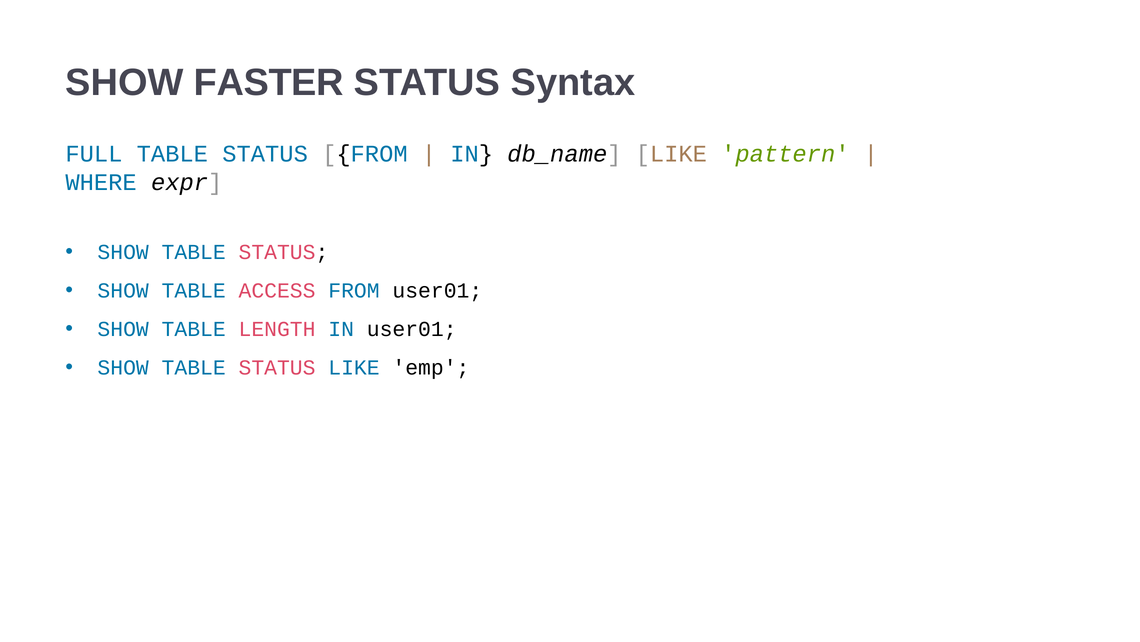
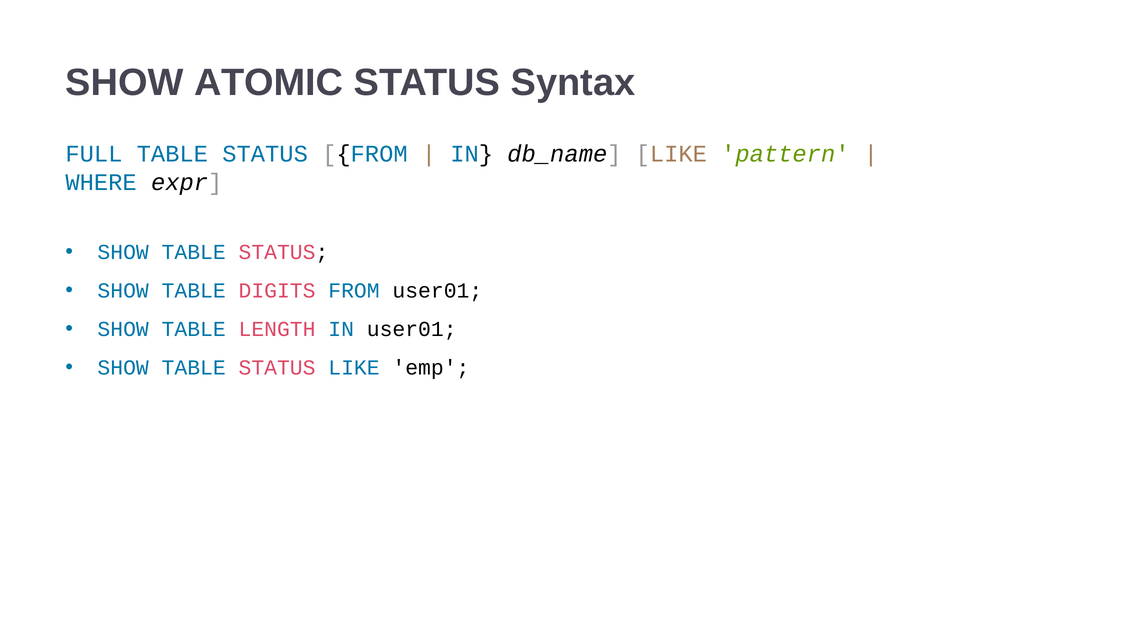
FASTER: FASTER -> ATOMIC
ACCESS: ACCESS -> DIGITS
